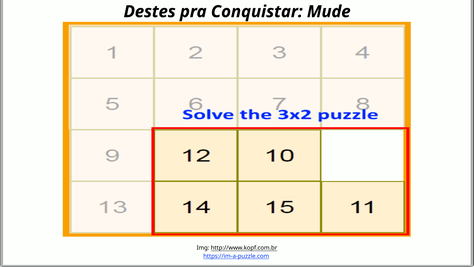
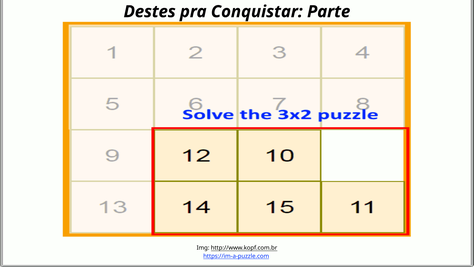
Mude: Mude -> Parte
